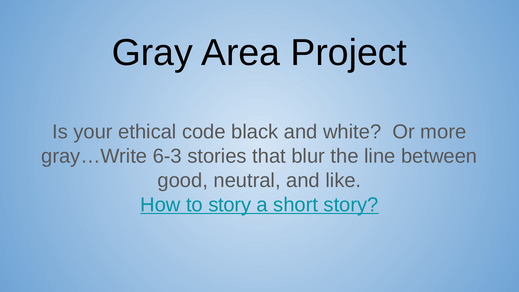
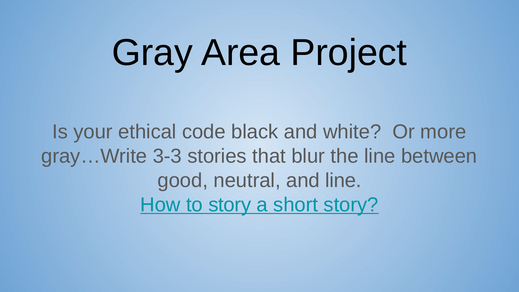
6-3: 6-3 -> 3-3
and like: like -> line
